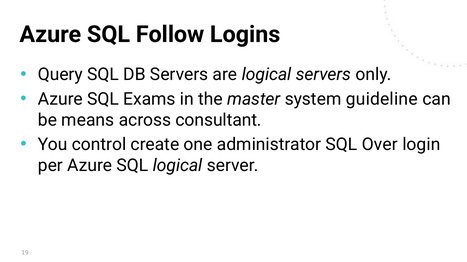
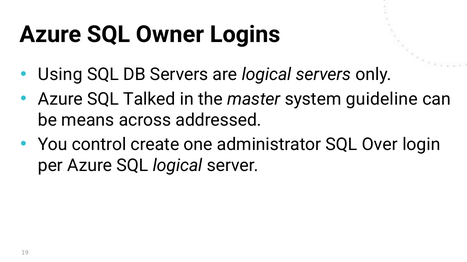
Follow: Follow -> Owner
Query: Query -> Using
Exams: Exams -> Talked
consultant: consultant -> addressed
